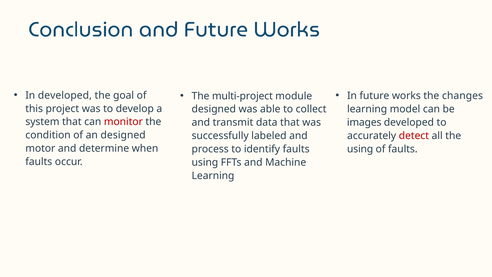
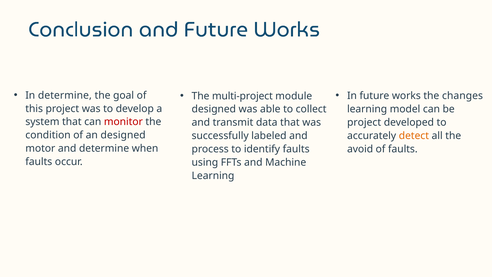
In developed: developed -> determine
images at (364, 122): images -> project
detect colour: red -> orange
using at (360, 149): using -> avoid
